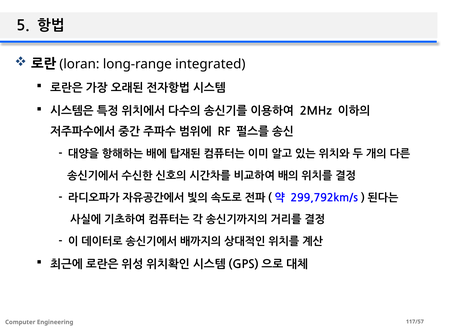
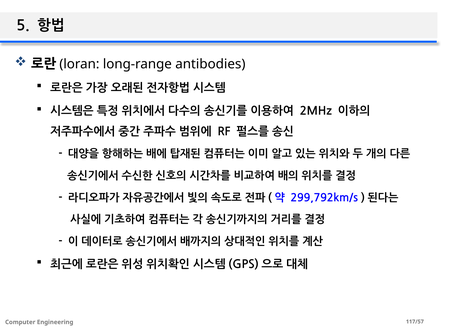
integrated: integrated -> antibodies
